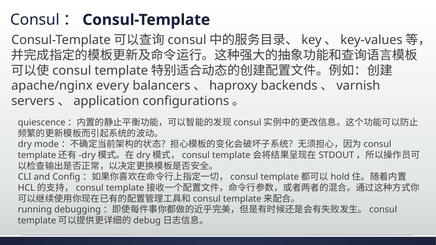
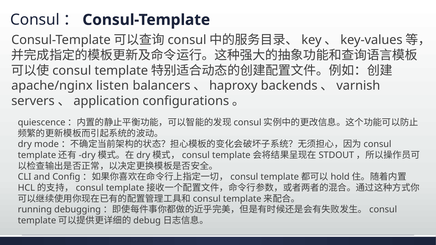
every: every -> listen
